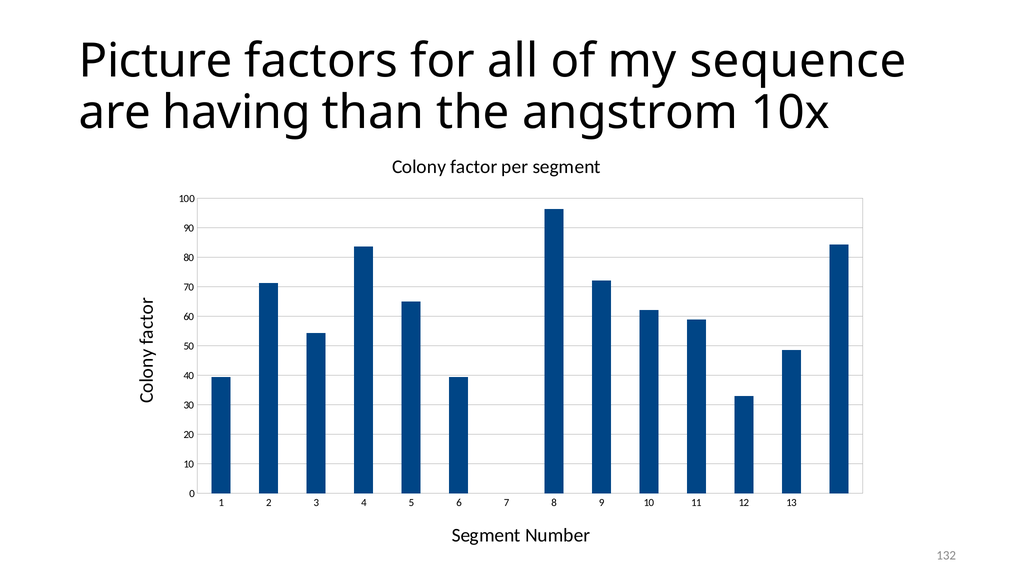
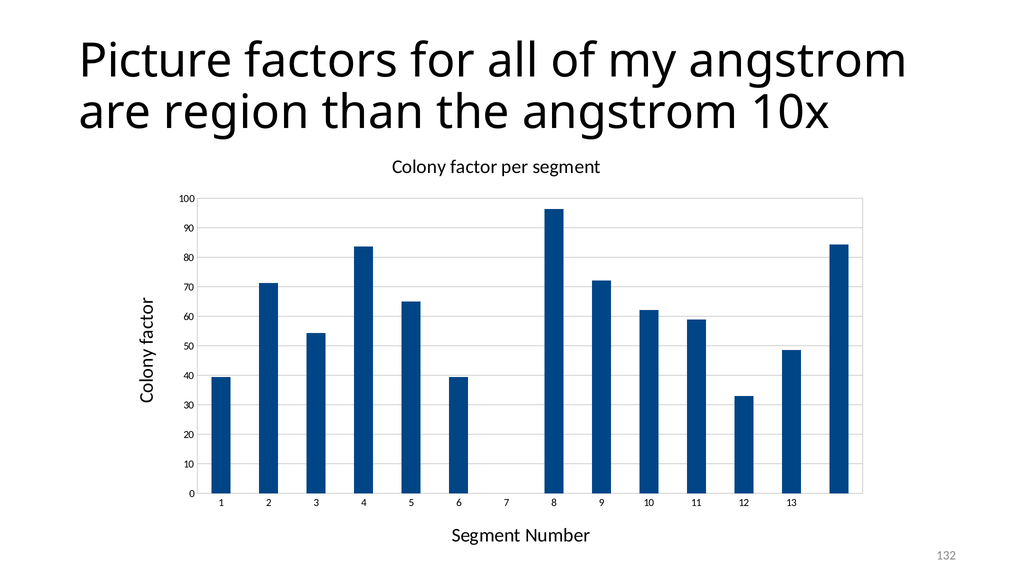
my sequence: sequence -> angstrom
having: having -> region
